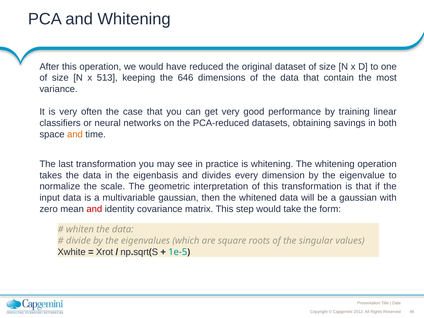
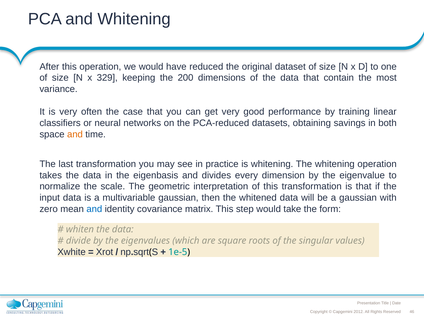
513: 513 -> 329
646: 646 -> 200
and at (94, 209) colour: red -> blue
